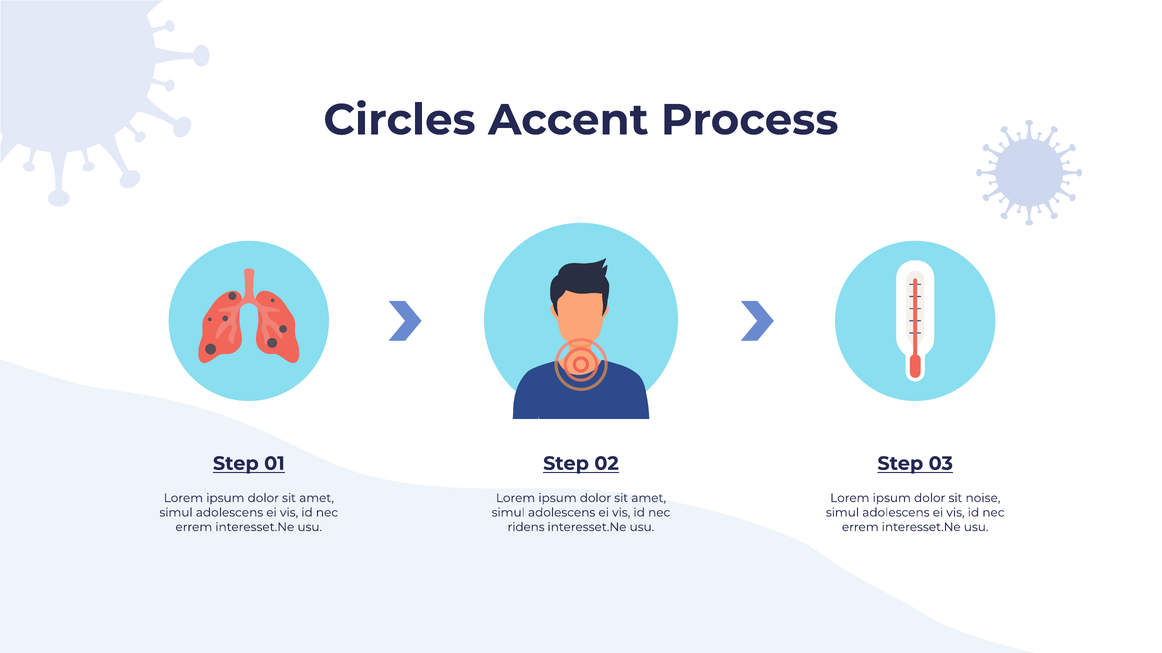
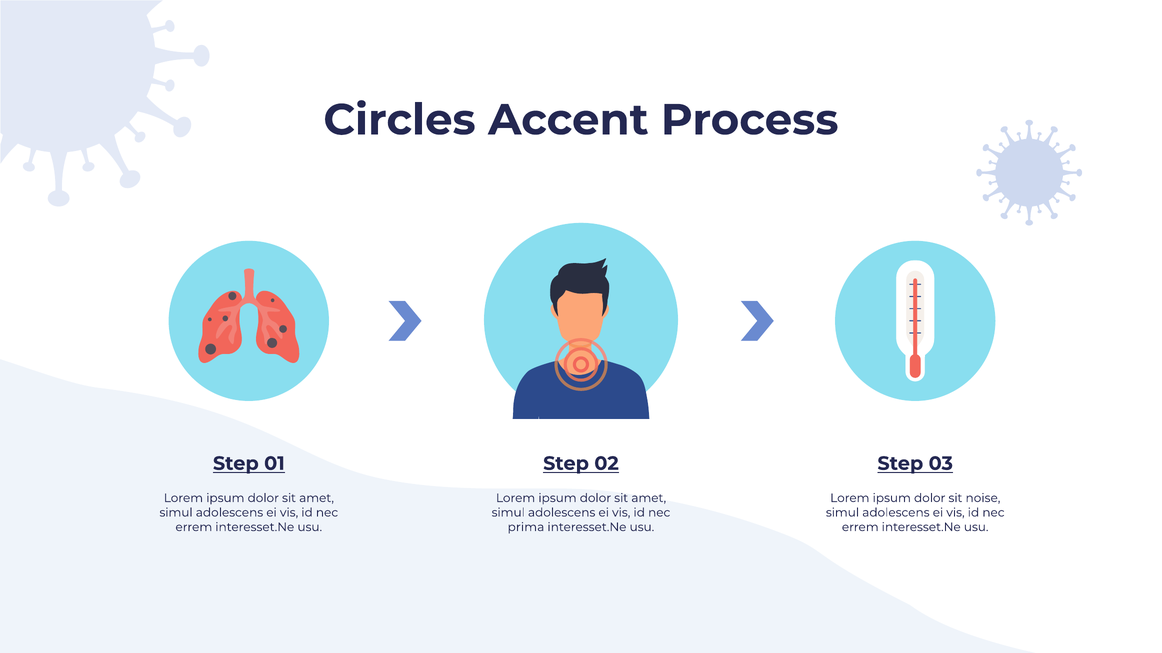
ridens: ridens -> prima
